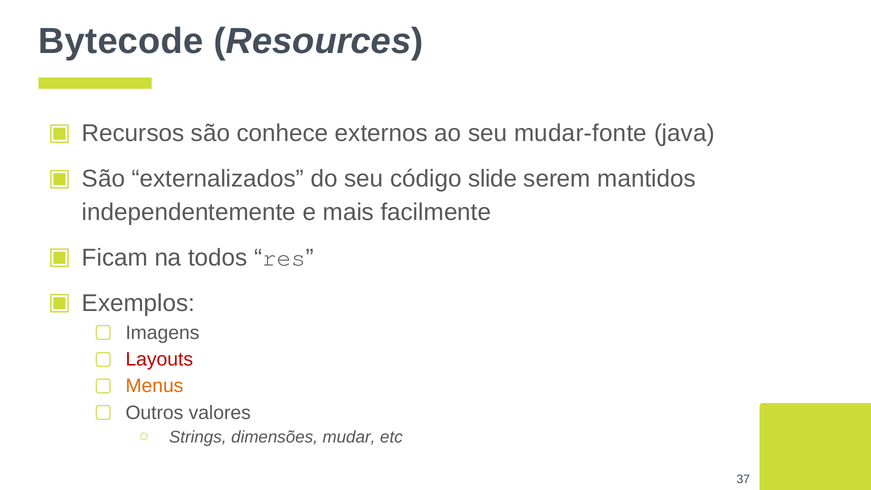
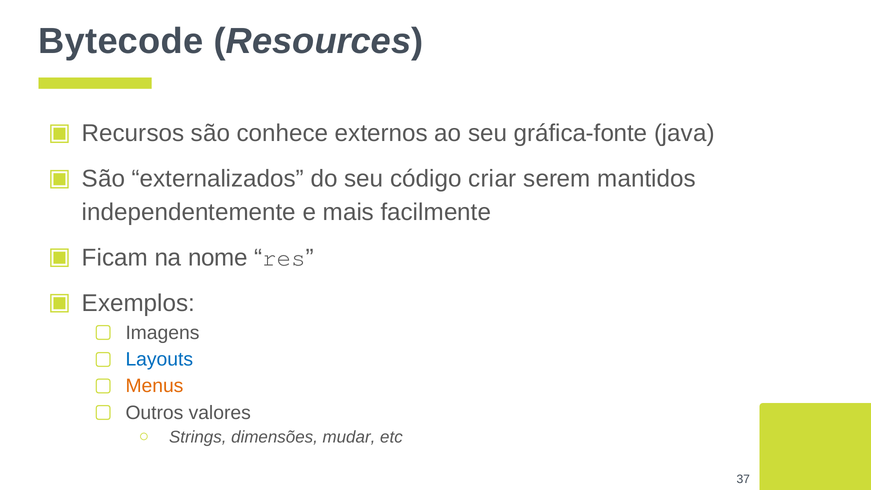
mudar-fonte: mudar-fonte -> gráfica-fonte
slide: slide -> criar
todos: todos -> nome
Layouts colour: red -> blue
